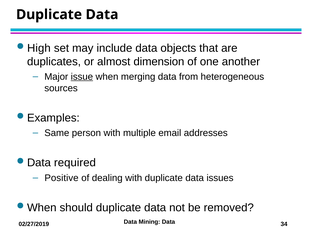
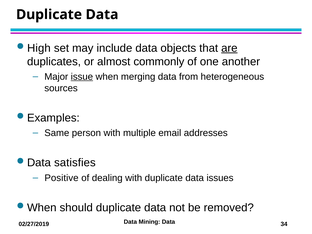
are underline: none -> present
dimension: dimension -> commonly
required: required -> satisfies
